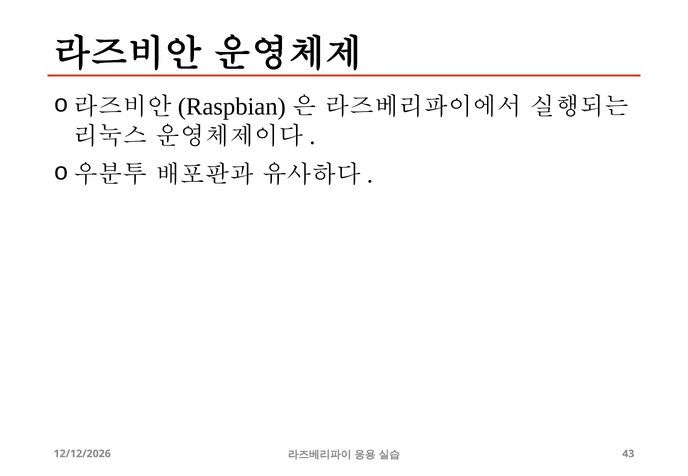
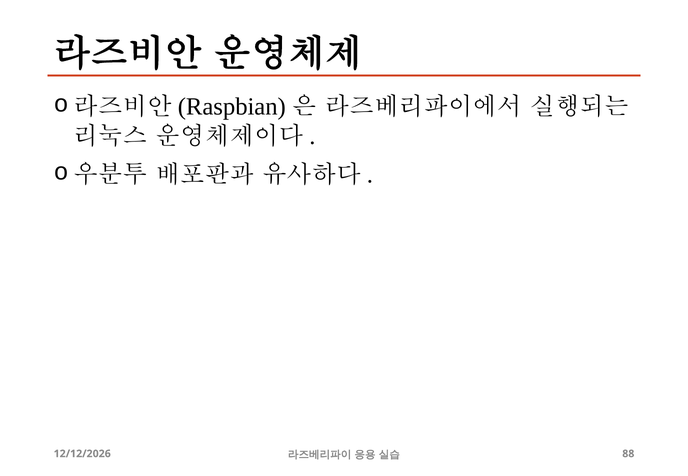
43: 43 -> 88
